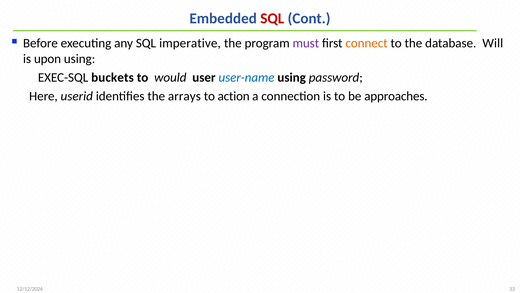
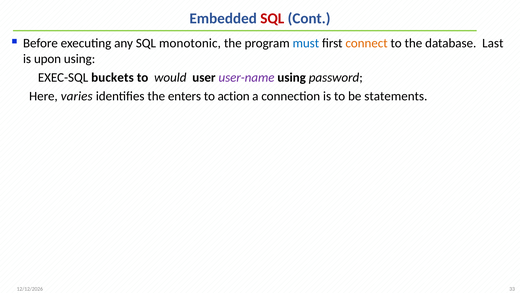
imperative: imperative -> monotonic
must colour: purple -> blue
Will: Will -> Last
user-name colour: blue -> purple
userid: userid -> varies
arrays: arrays -> enters
approaches: approaches -> statements
